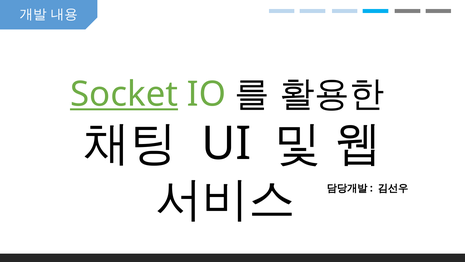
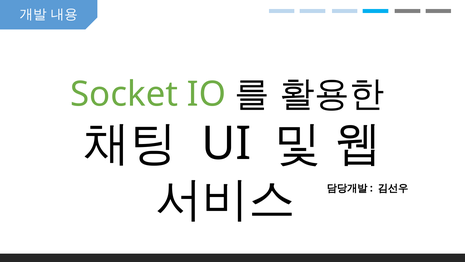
Socket underline: present -> none
